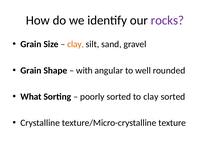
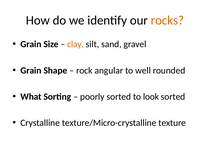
rocks colour: purple -> orange
with: with -> rock
to clay: clay -> look
